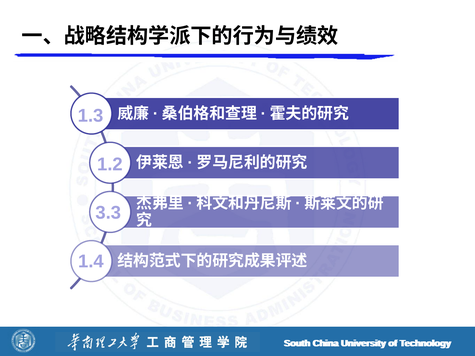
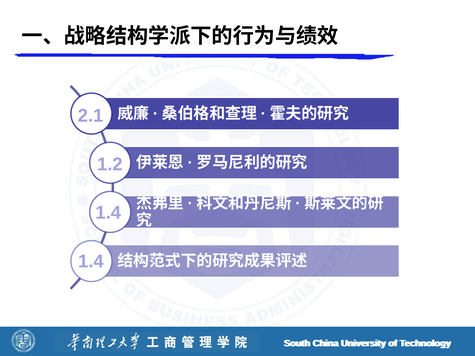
1.3: 1.3 -> 2.1
3.3 at (108, 213): 3.3 -> 1.4
